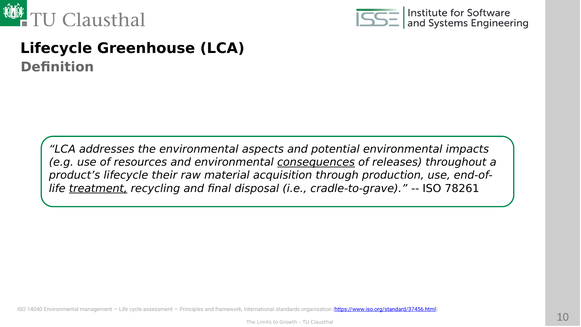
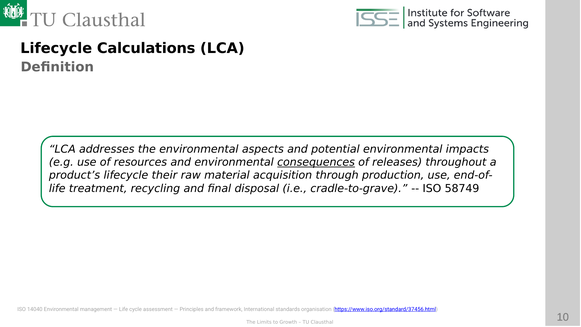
Greenhouse: Greenhouse -> Calculations
treatment underline: present -> none
78261: 78261 -> 58749
